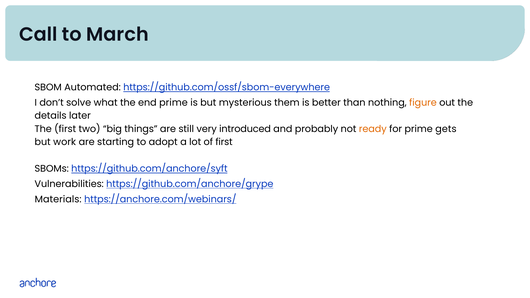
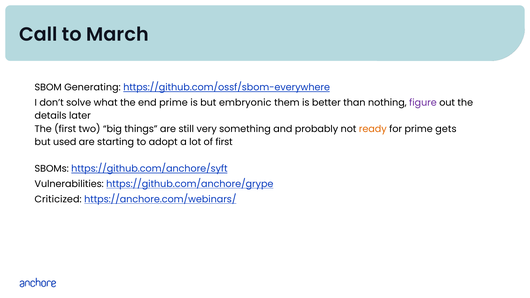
Automated: Automated -> Generating
mysterious: mysterious -> embryonic
figure colour: orange -> purple
introduced: introduced -> something
work: work -> used
Materials: Materials -> Criticized
